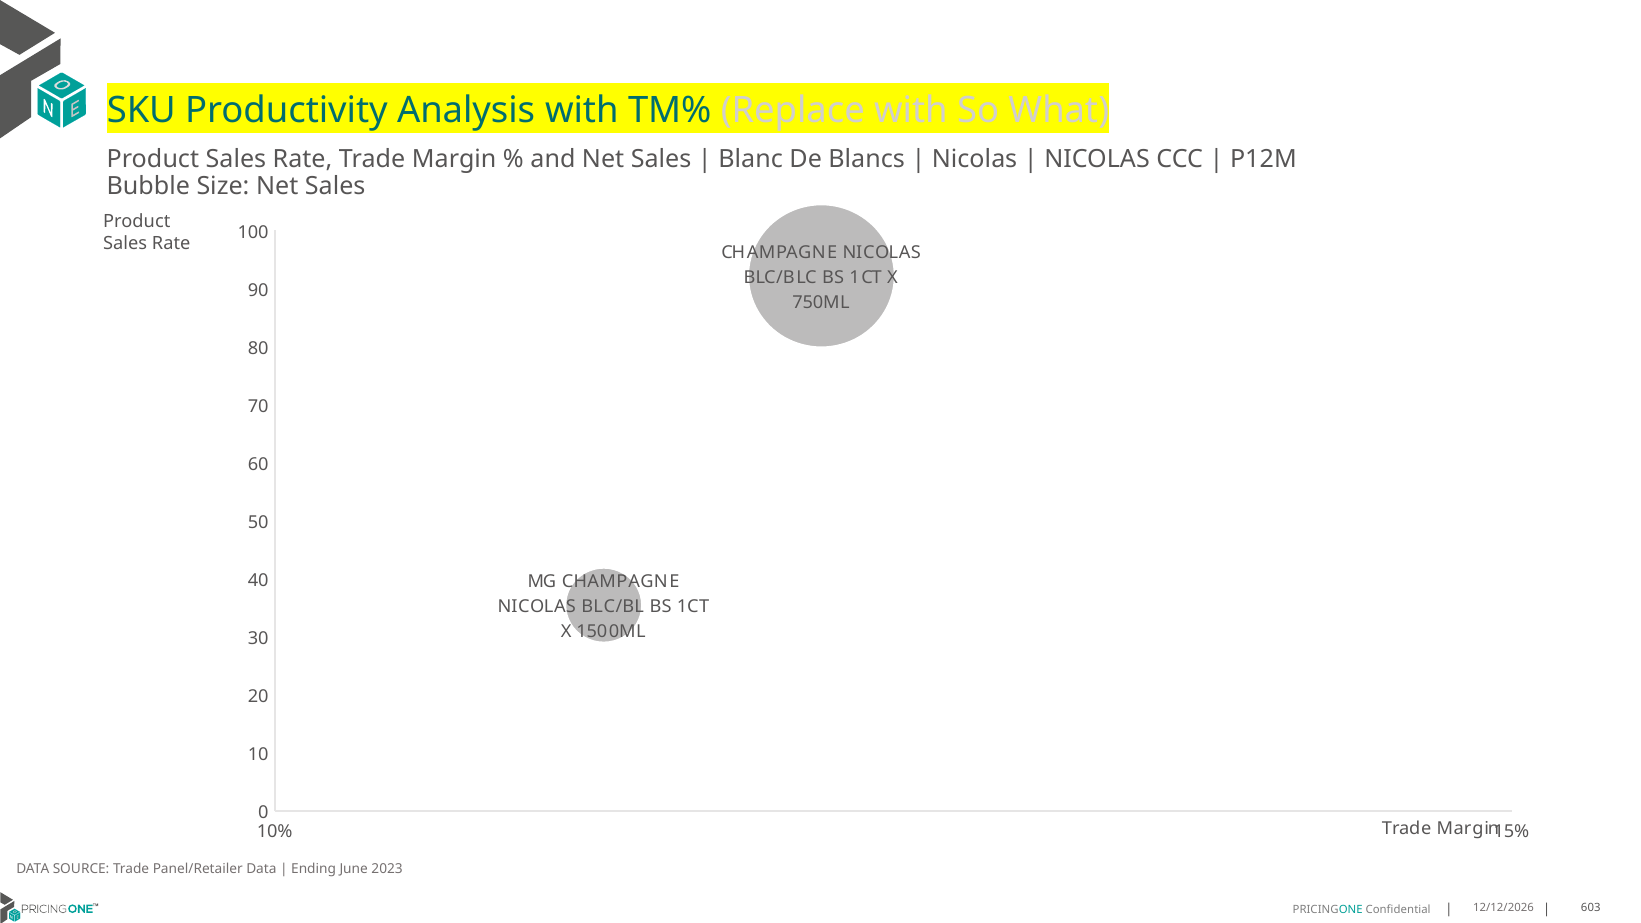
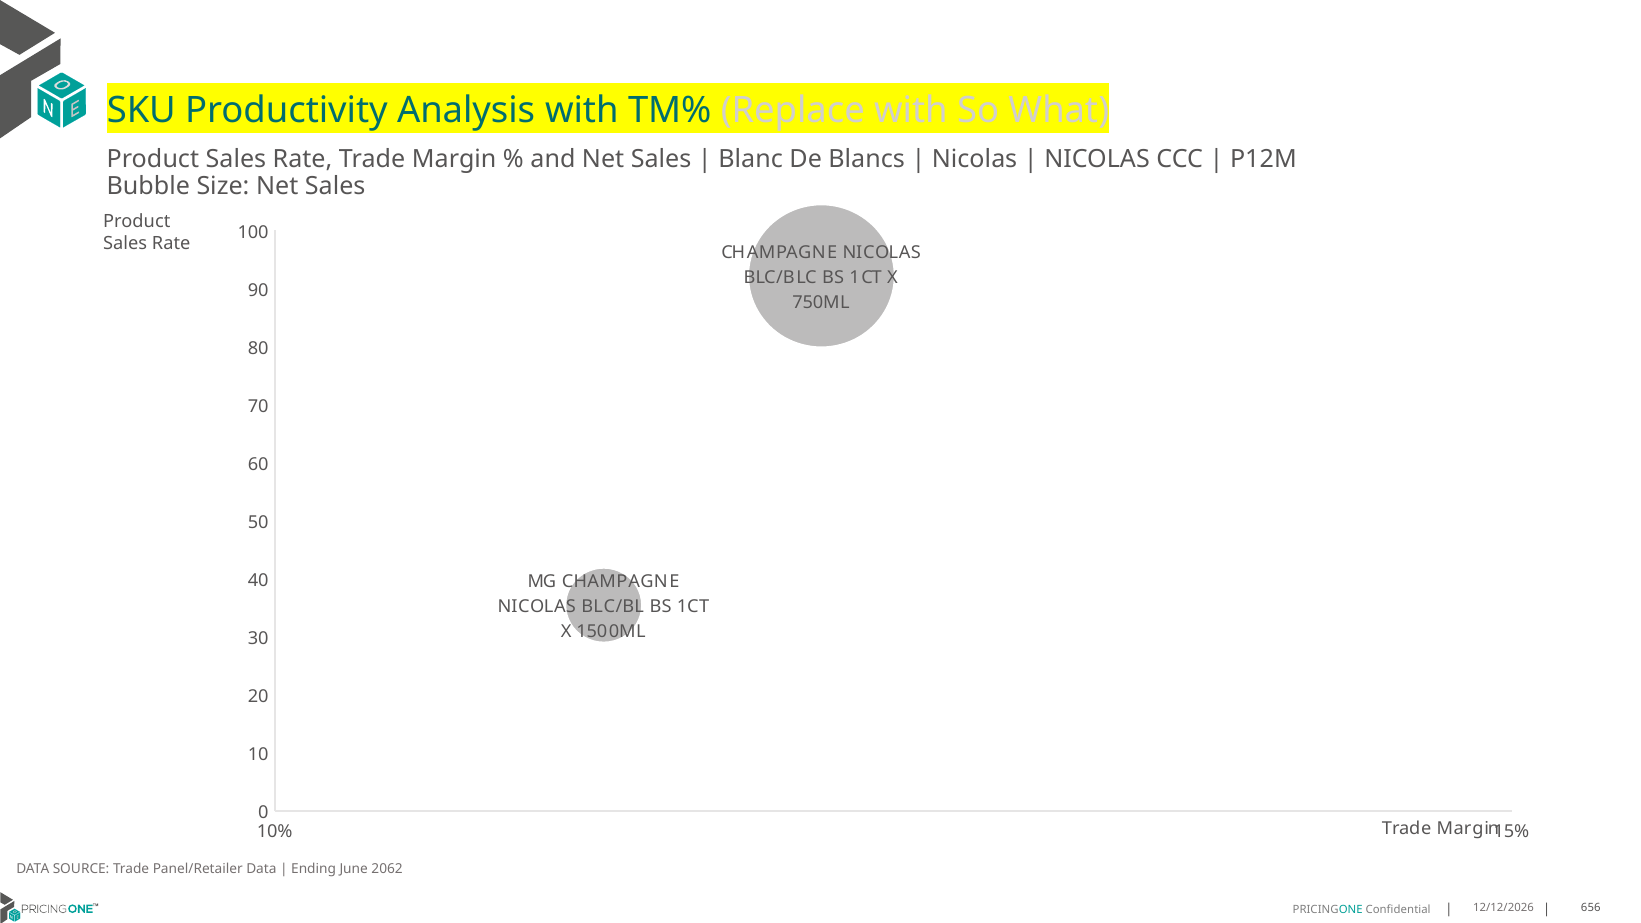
2023: 2023 -> 2062
603: 603 -> 656
